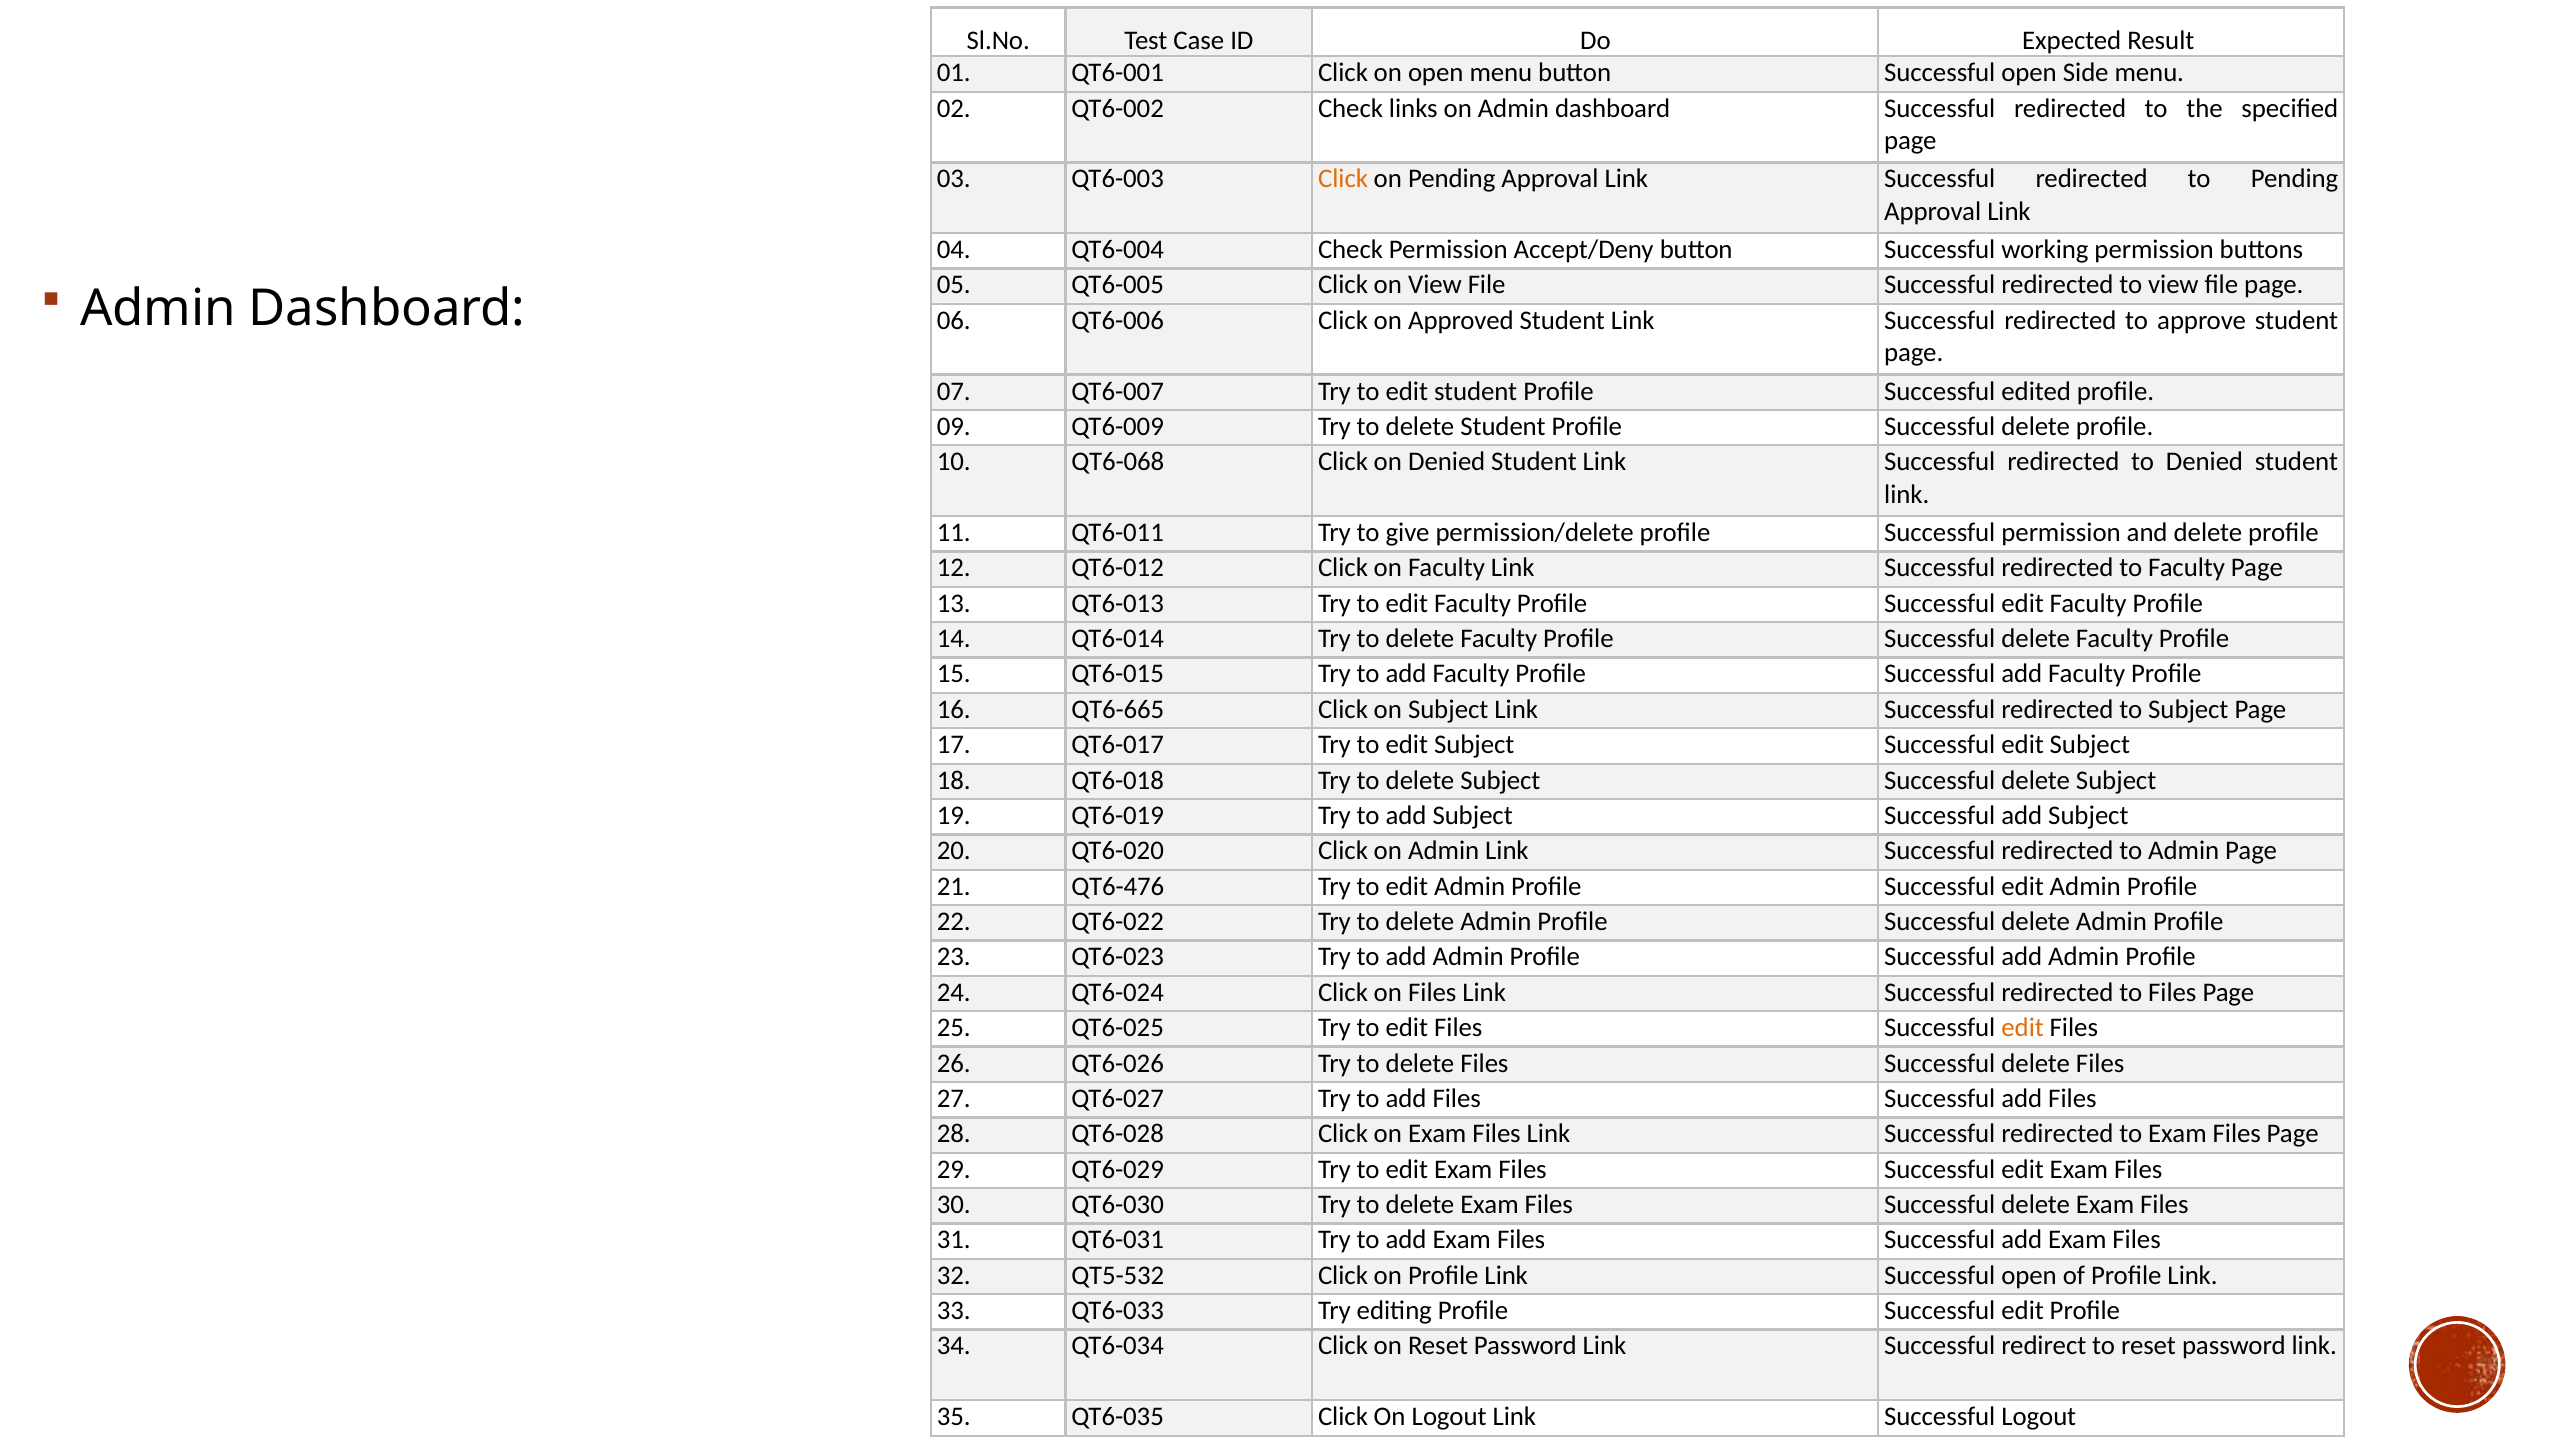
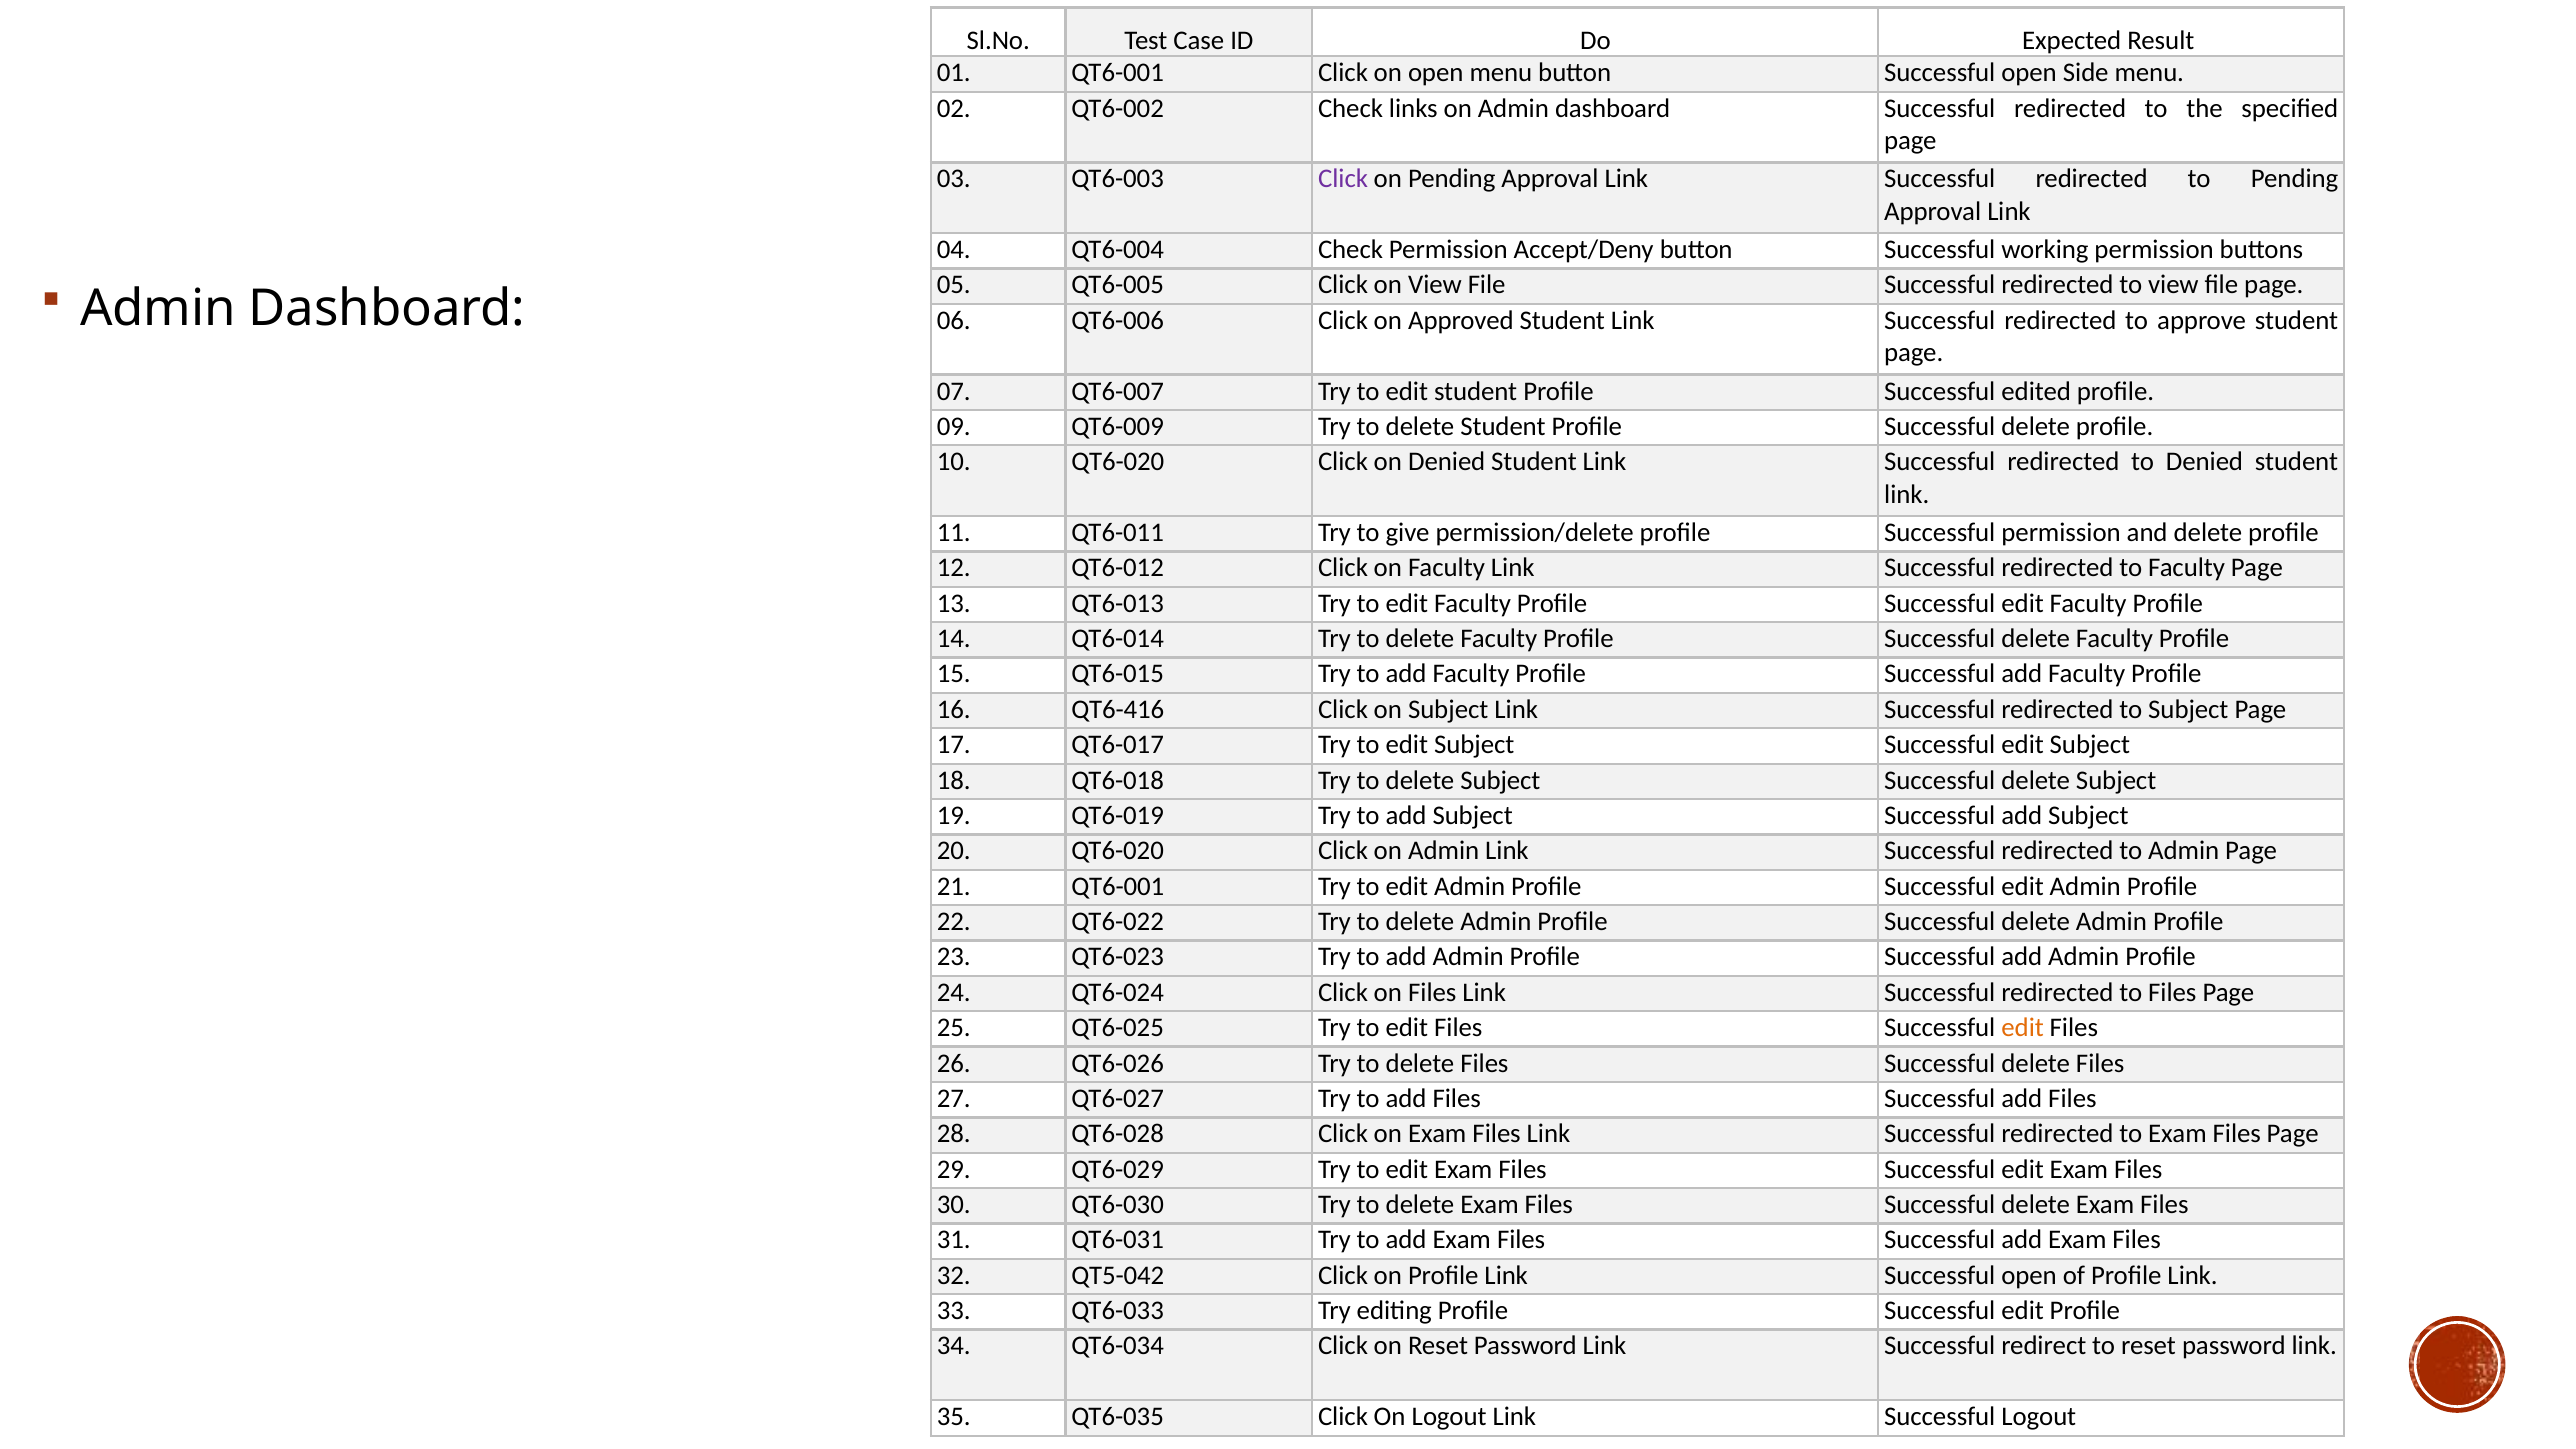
Click at (1343, 179) colour: orange -> purple
10 QT6-068: QT6-068 -> QT6-020
QT6-665: QT6-665 -> QT6-416
21 QT6-476: QT6-476 -> QT6-001
QT5-532: QT5-532 -> QT5-042
